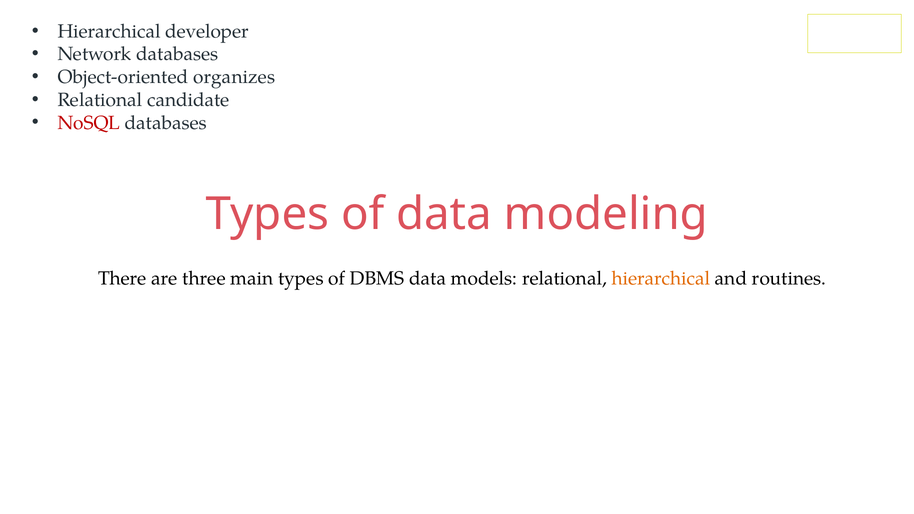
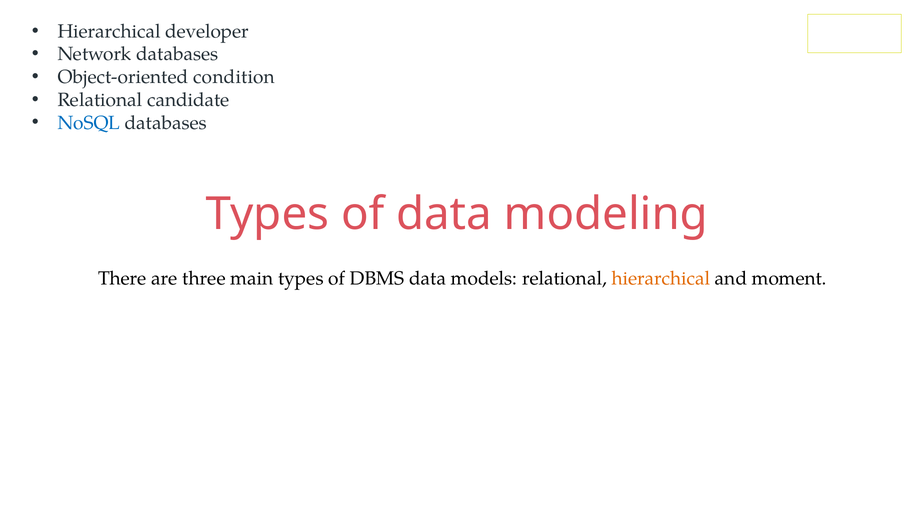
organizes: organizes -> condition
NoSQL colour: red -> blue
routines: routines -> moment
